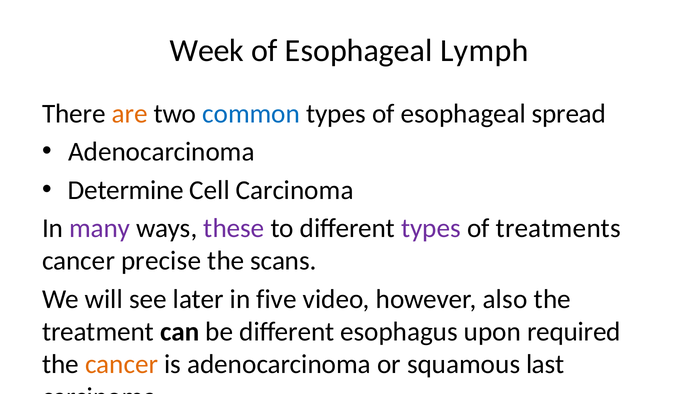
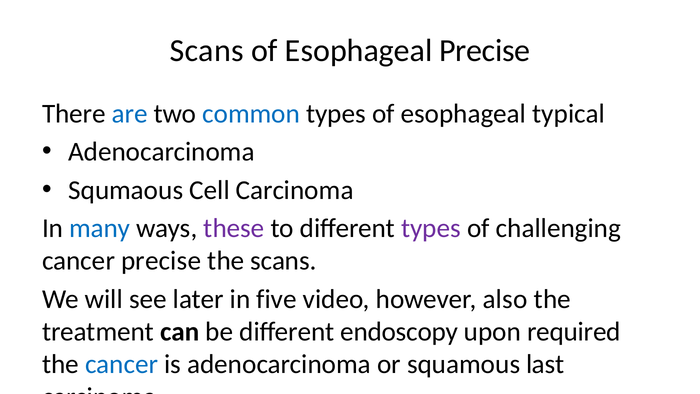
Week at (207, 51): Week -> Scans
Esophageal Lymph: Lymph -> Precise
are colour: orange -> blue
spread: spread -> typical
Determine: Determine -> Squmaous
many colour: purple -> blue
treatments: treatments -> challenging
esophagus: esophagus -> endoscopy
cancer at (122, 364) colour: orange -> blue
